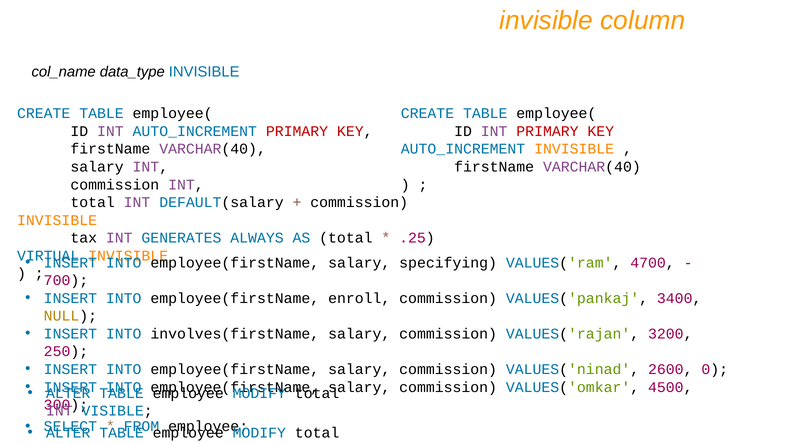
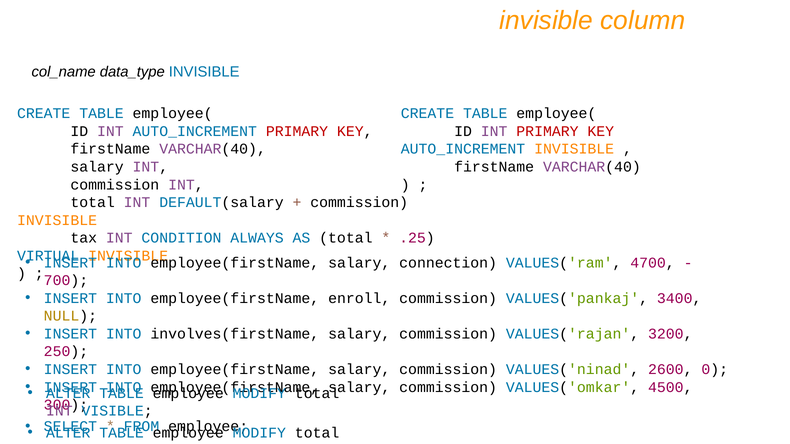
GENERATES: GENERATES -> CONDITION
specifying: specifying -> connection
